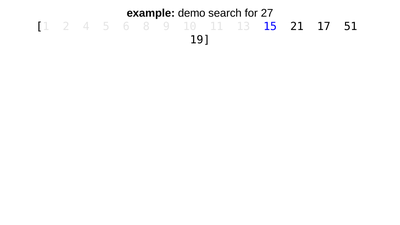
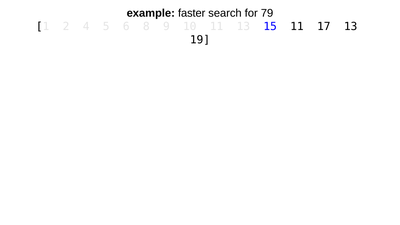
demo: demo -> faster
27: 27 -> 79
15 21: 21 -> 11
17 51: 51 -> 13
